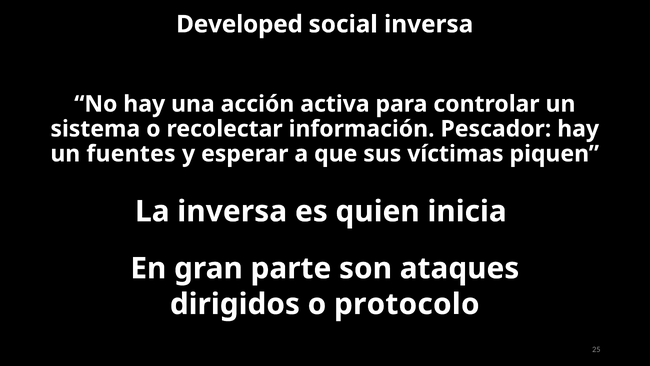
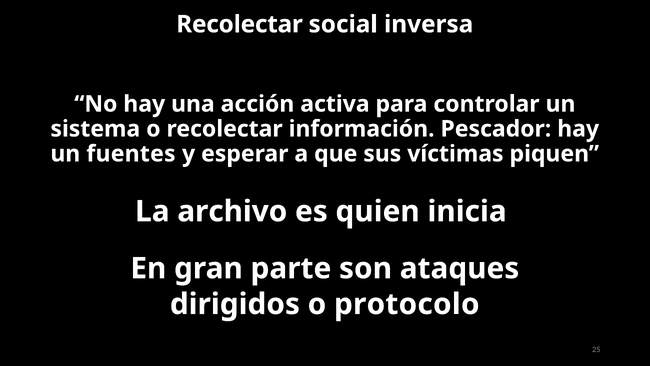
Developed at (240, 24): Developed -> Recolectar
La inversa: inversa -> archivo
